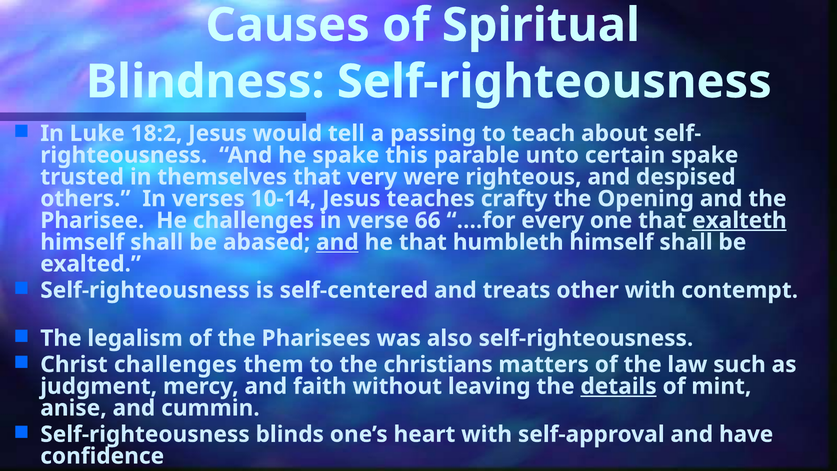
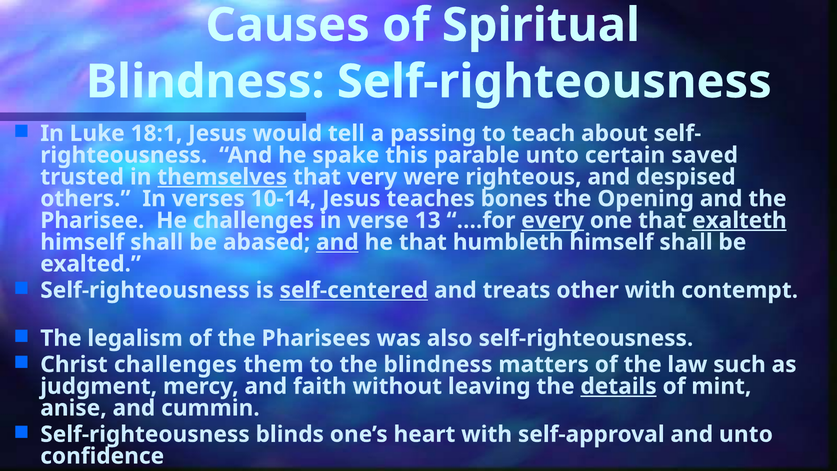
18:2: 18:2 -> 18:1
certain spake: spake -> saved
themselves underline: none -> present
crafty: crafty -> bones
66: 66 -> 13
every underline: none -> present
self-centered underline: none -> present
the christians: christians -> blindness
and have: have -> unto
